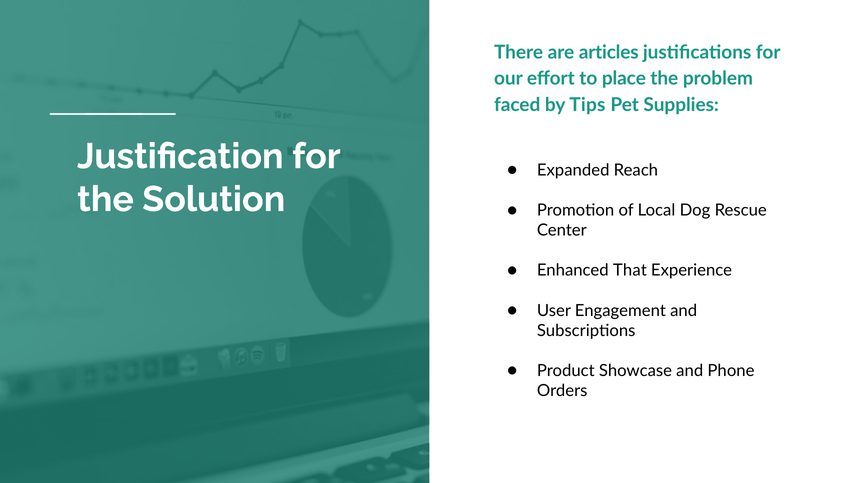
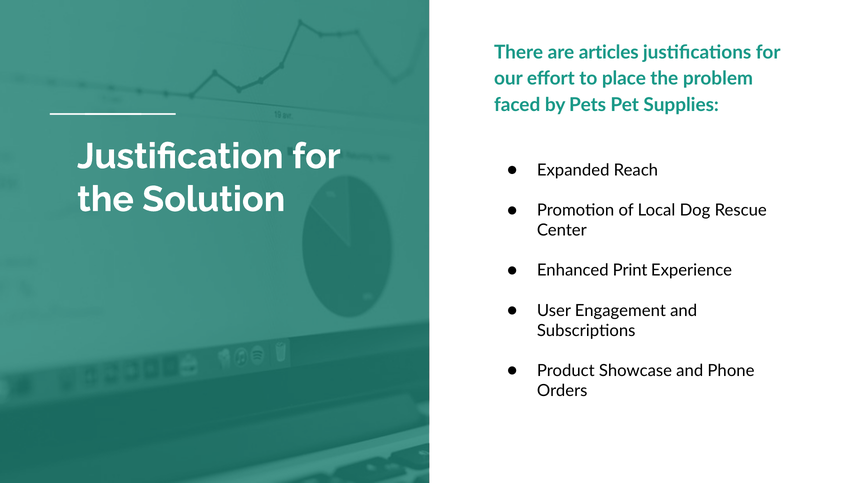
Tips: Tips -> Pets
That: That -> Print
